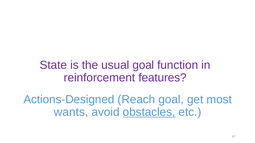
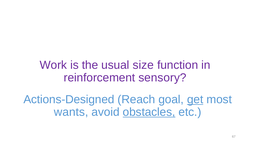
State: State -> Work
usual goal: goal -> size
features: features -> sensory
get underline: none -> present
